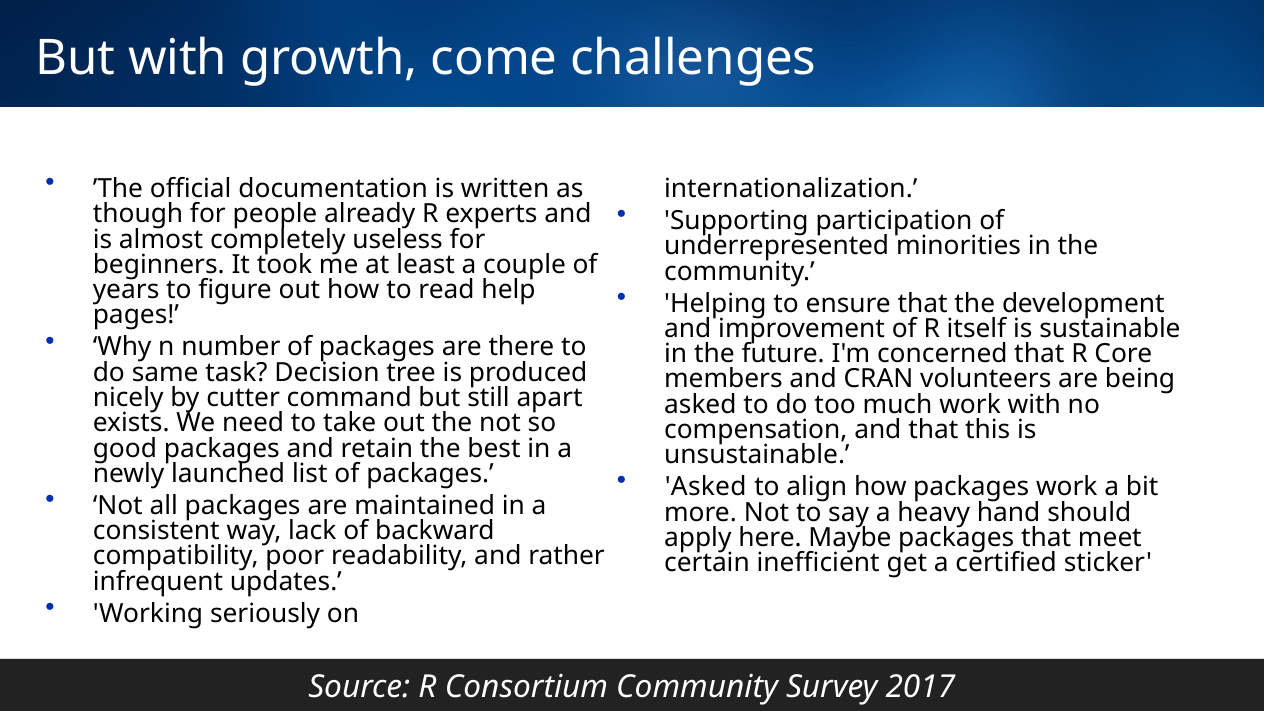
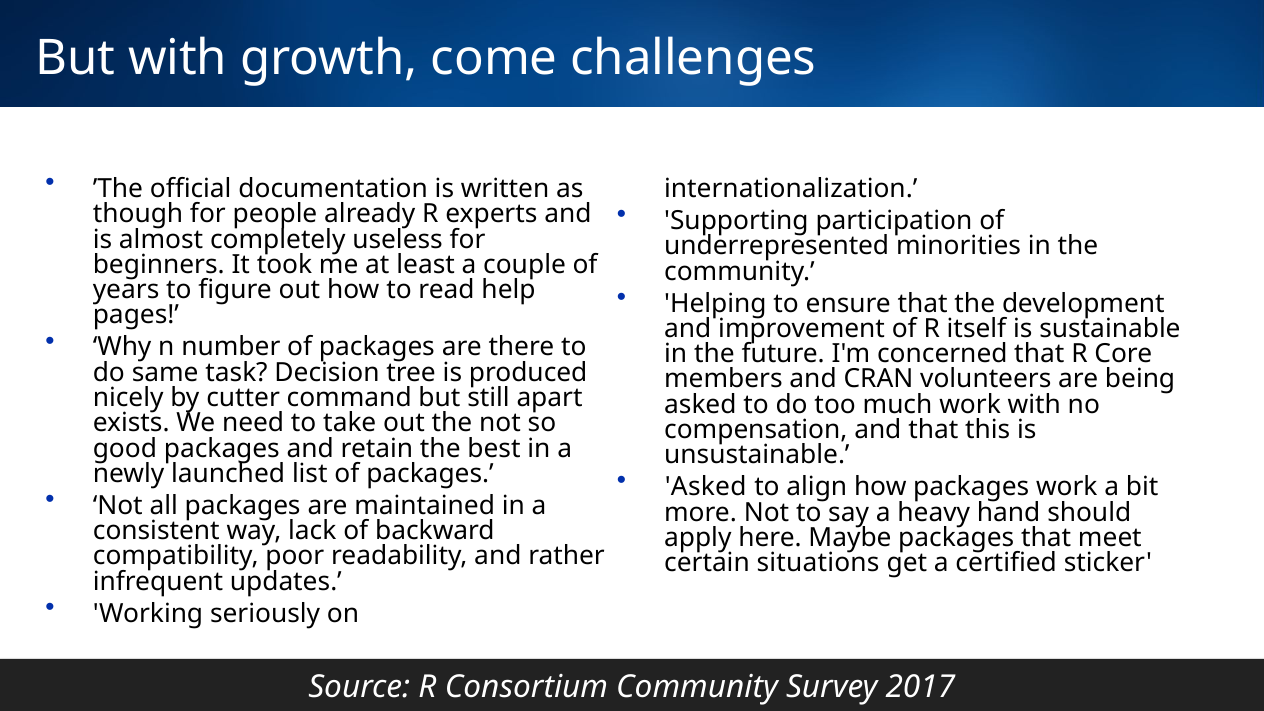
inefficient: inefficient -> situations
